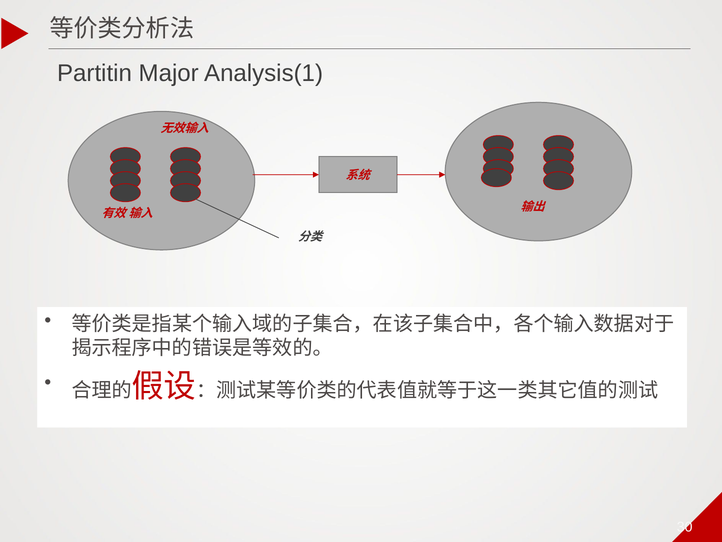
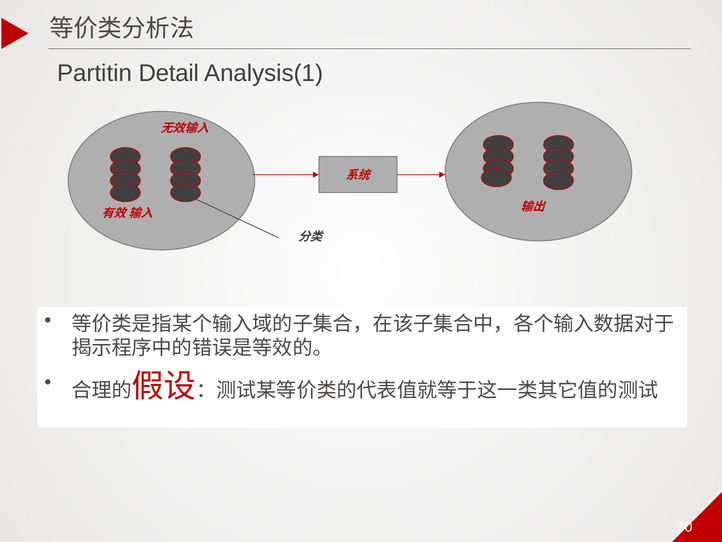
Major: Major -> Detail
